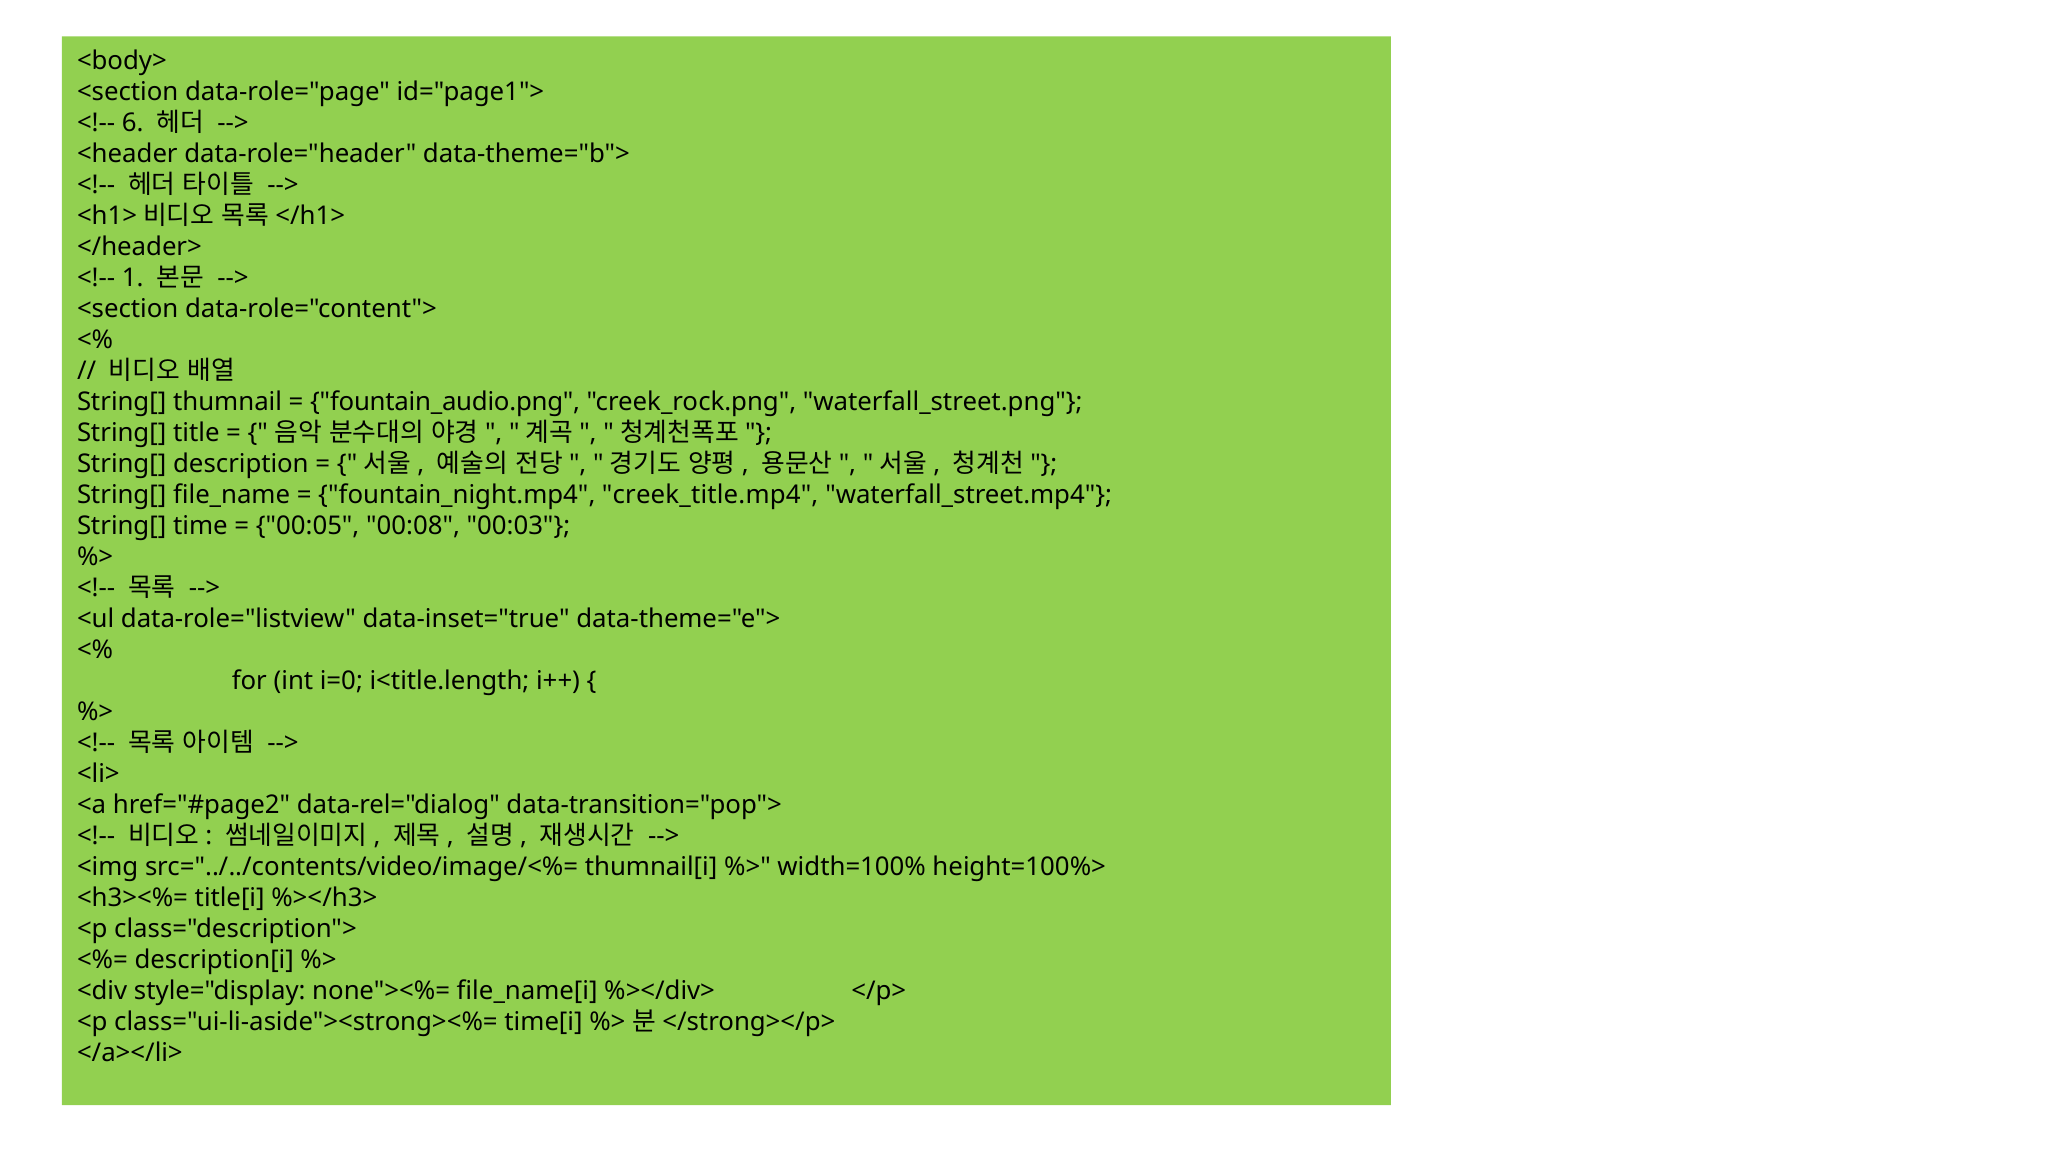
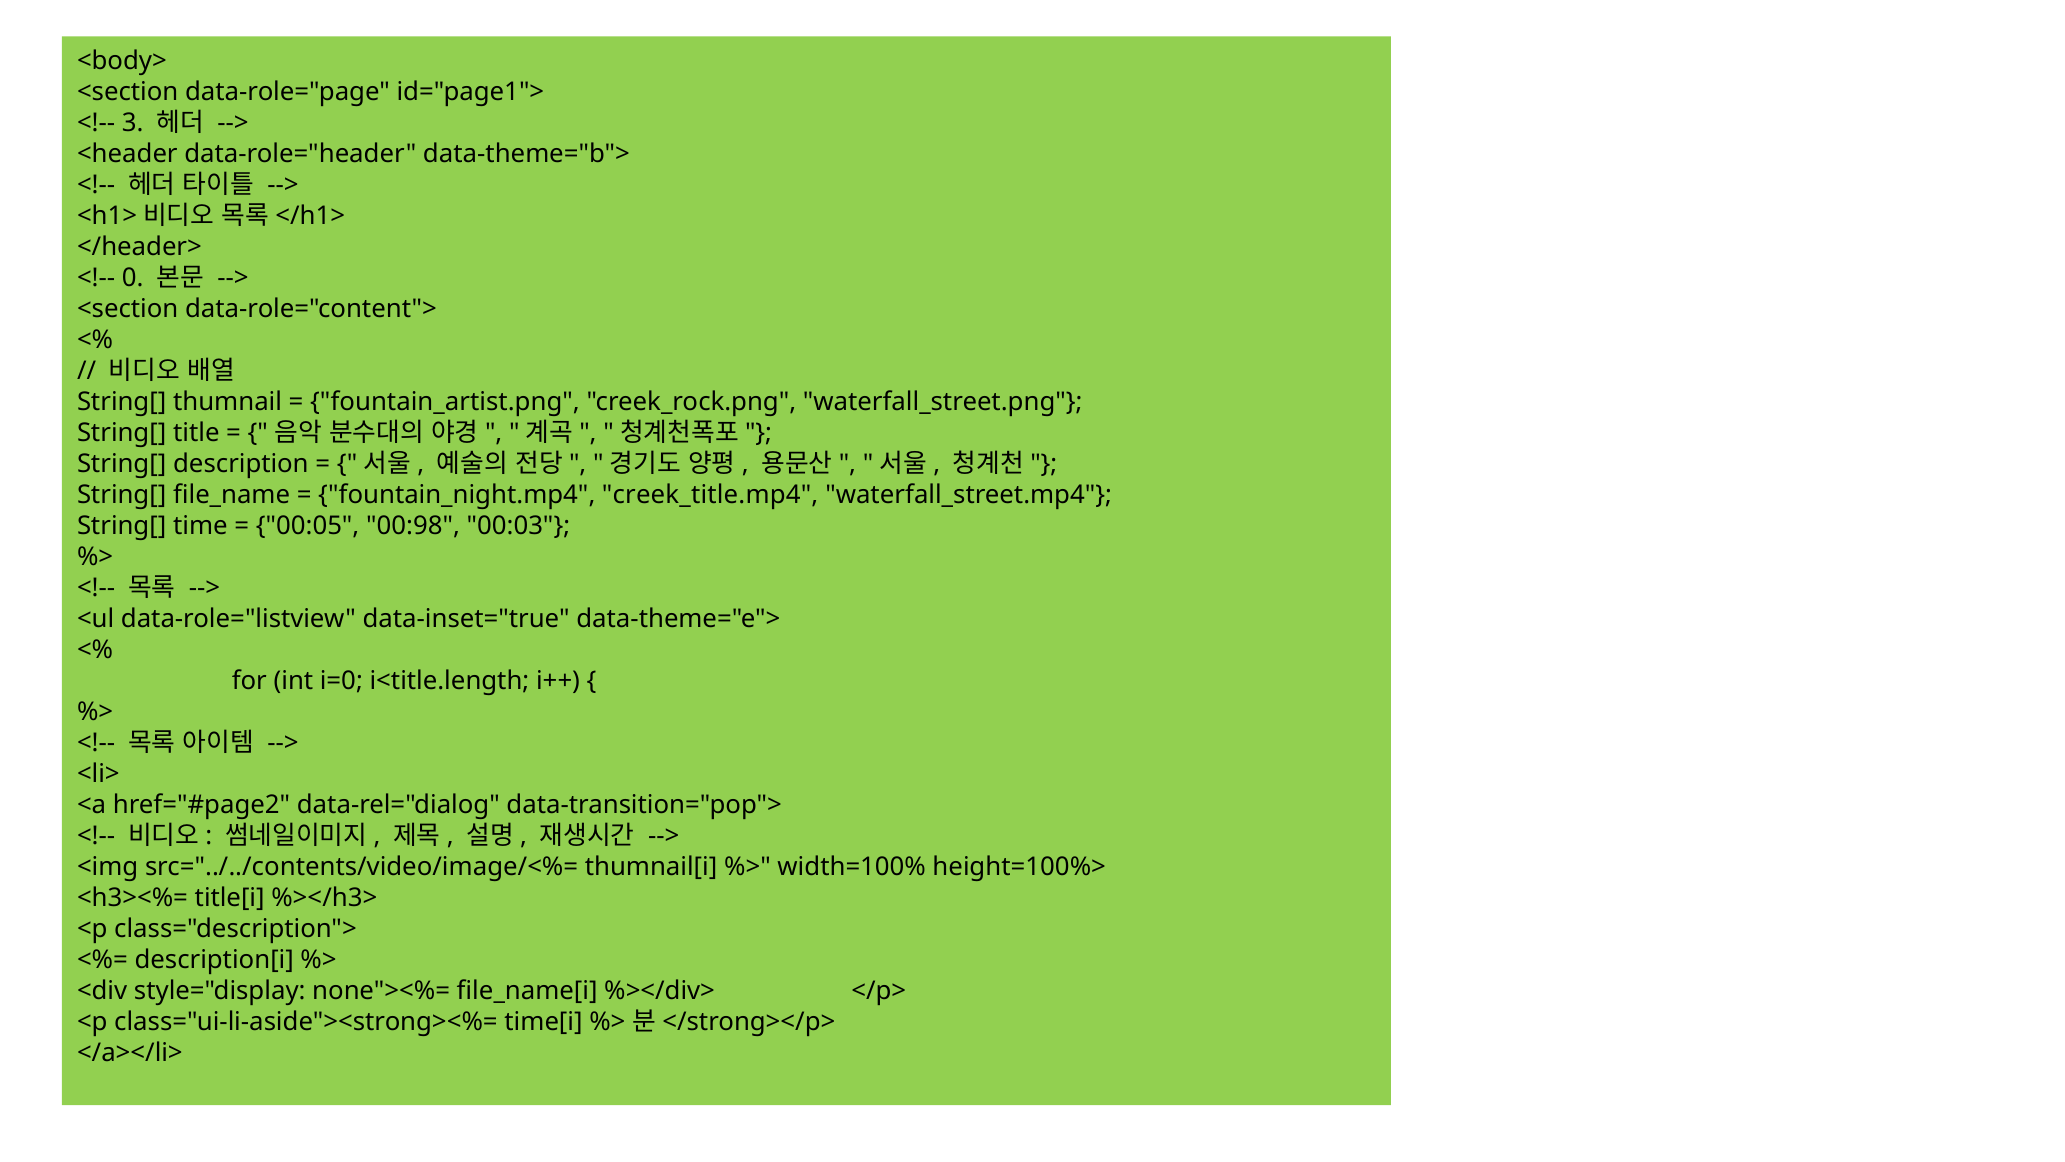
6: 6 -> 3
1: 1 -> 0
fountain_audio.png: fountain_audio.png -> fountain_artist.png
00:08: 00:08 -> 00:98
